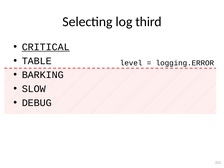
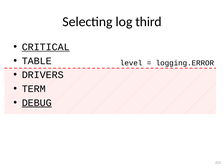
BARKING: BARKING -> DRIVERS
SLOW: SLOW -> TERM
DEBUG underline: none -> present
